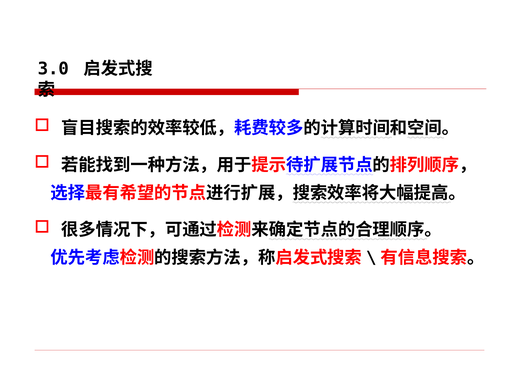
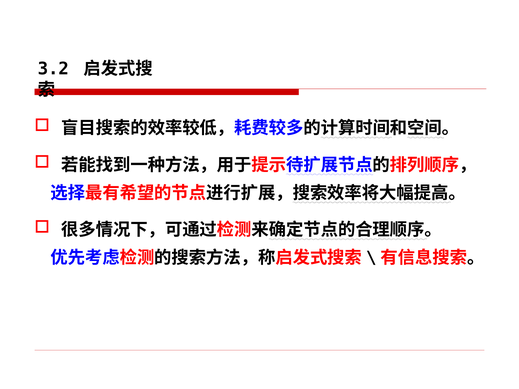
3.0: 3.0 -> 3.2
